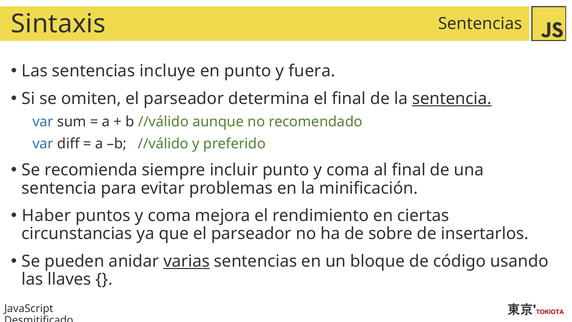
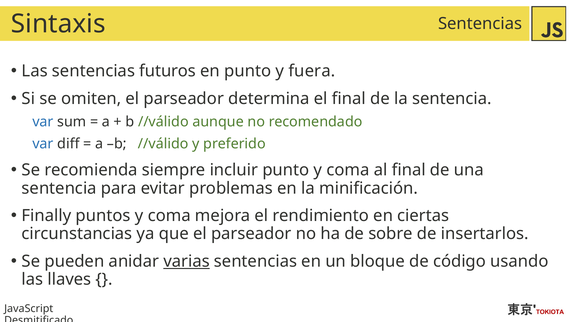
incluye: incluye -> futuros
sentencia at (452, 98) underline: present -> none
Haber: Haber -> Finally
